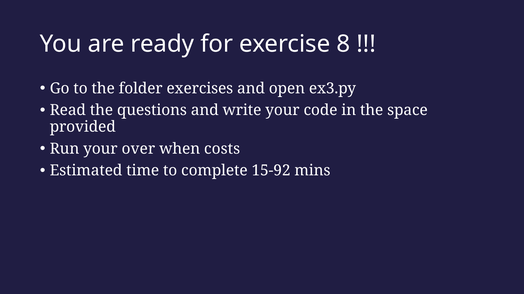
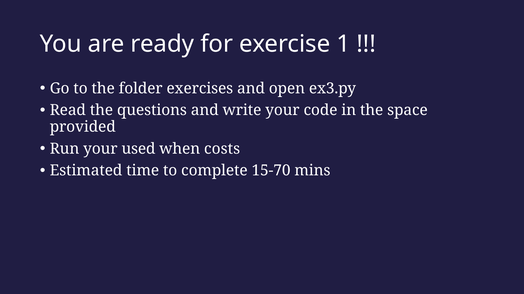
8: 8 -> 1
over: over -> used
15-92: 15-92 -> 15-70
